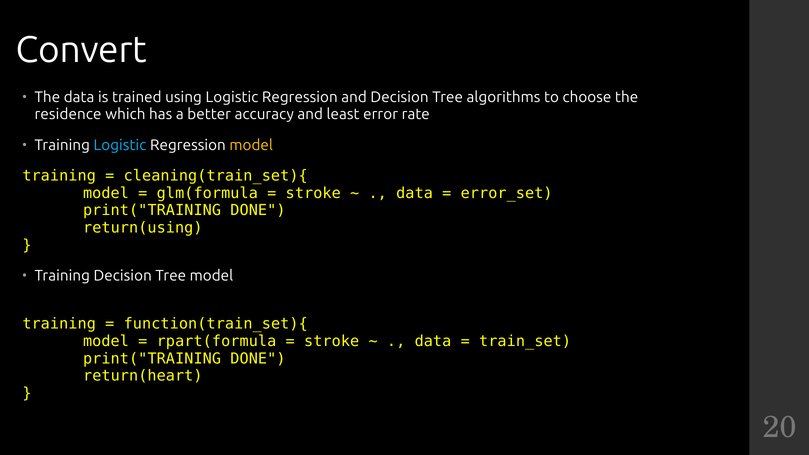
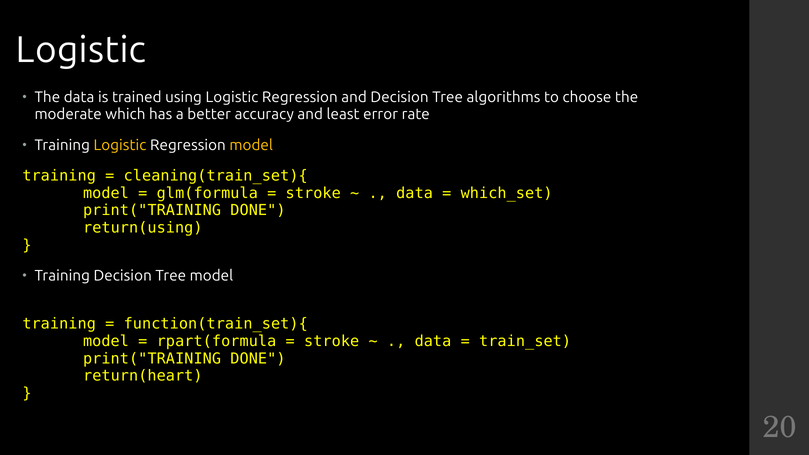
Convert at (81, 50): Convert -> Logistic
residence: residence -> moderate
Logistic at (120, 145) colour: light blue -> yellow
error_set: error_set -> which_set
